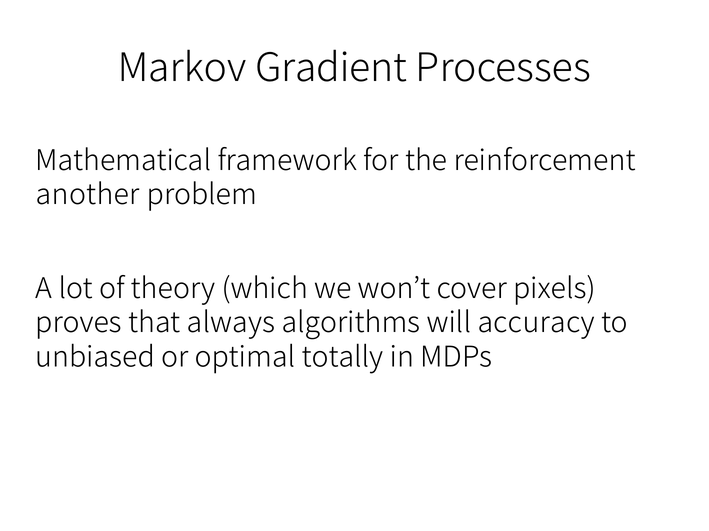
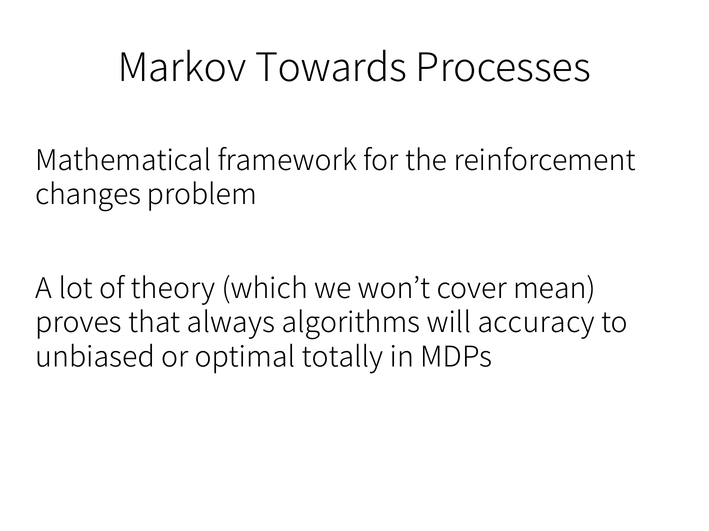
Gradient: Gradient -> Towards
another: another -> changes
pixels: pixels -> mean
